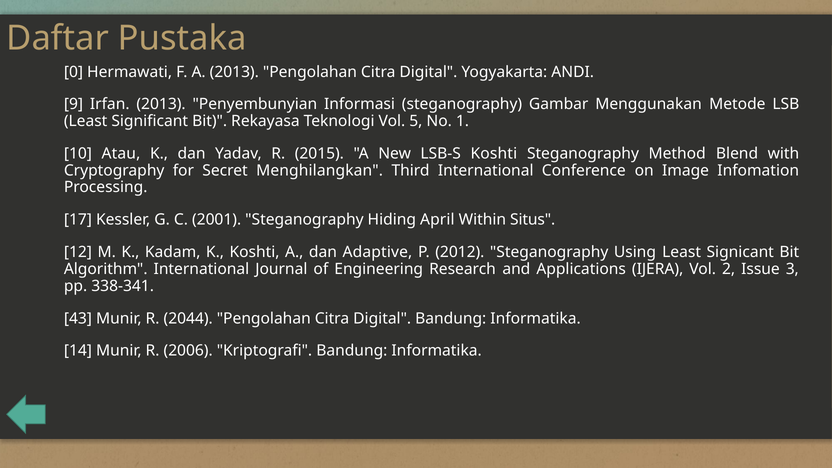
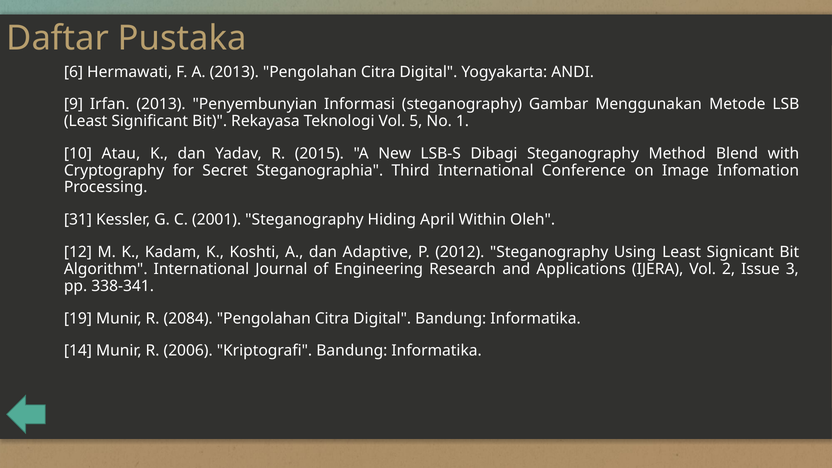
0: 0 -> 6
LSB-S Koshti: Koshti -> Dibagi
Menghilangkan: Menghilangkan -> Steganographia
17: 17 -> 31
Situs: Situs -> Oleh
43: 43 -> 19
2044: 2044 -> 2084
